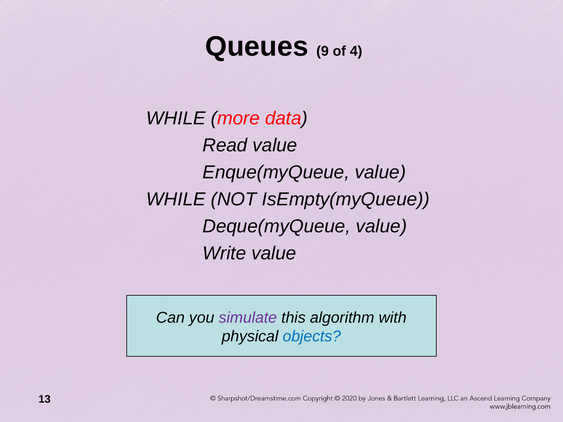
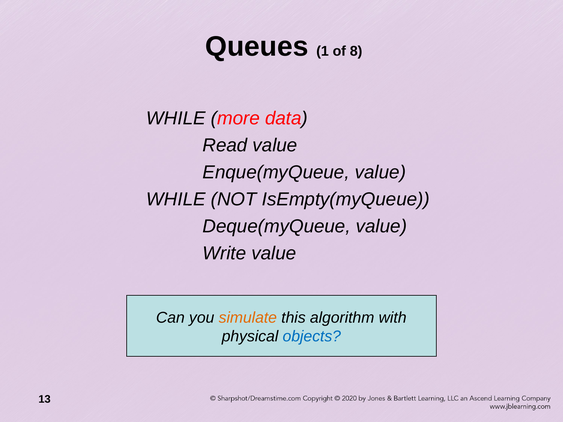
9: 9 -> 1
4: 4 -> 8
simulate colour: purple -> orange
